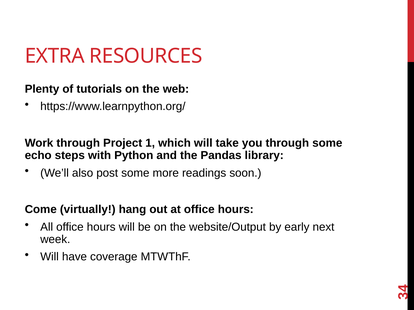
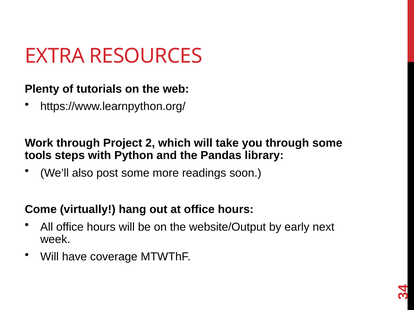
1: 1 -> 2
echo: echo -> tools
